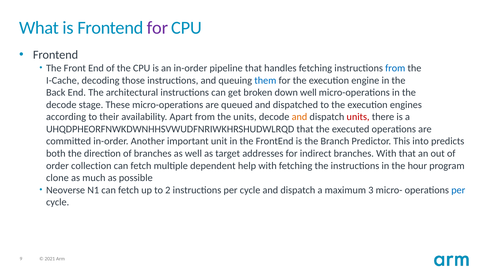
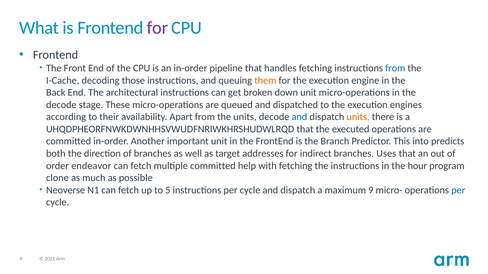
them colour: blue -> orange
down well: well -> unit
and at (299, 117) colour: orange -> blue
units at (358, 117) colour: red -> orange
branches With: With -> Uses
collection: collection -> endeavor
multiple dependent: dependent -> committed
2: 2 -> 5
maximum 3: 3 -> 9
